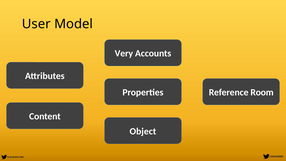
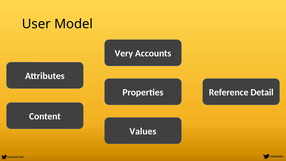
Room: Room -> Detail
Object: Object -> Values
